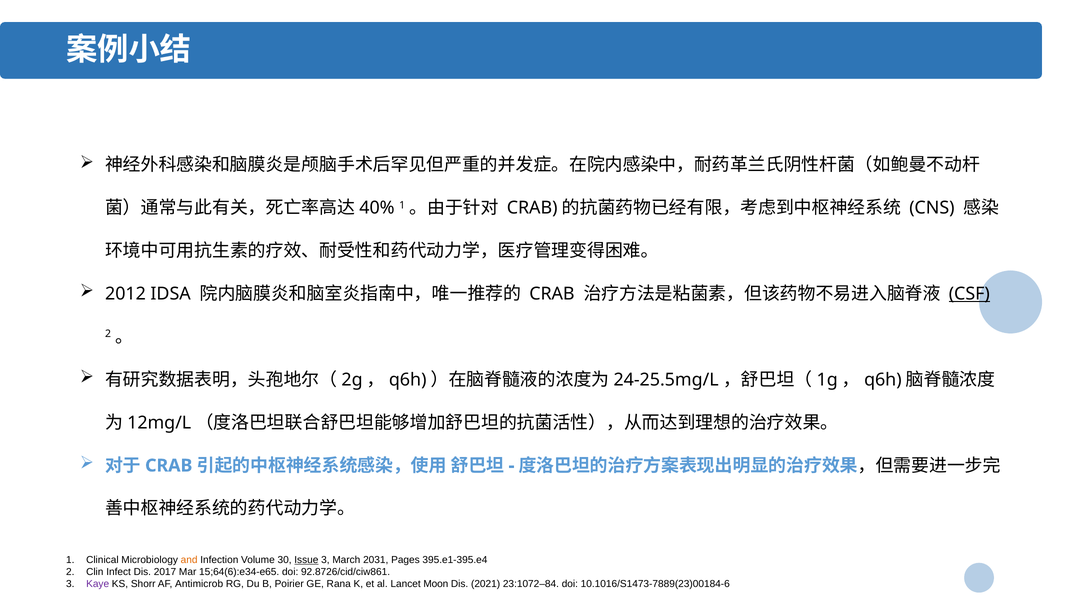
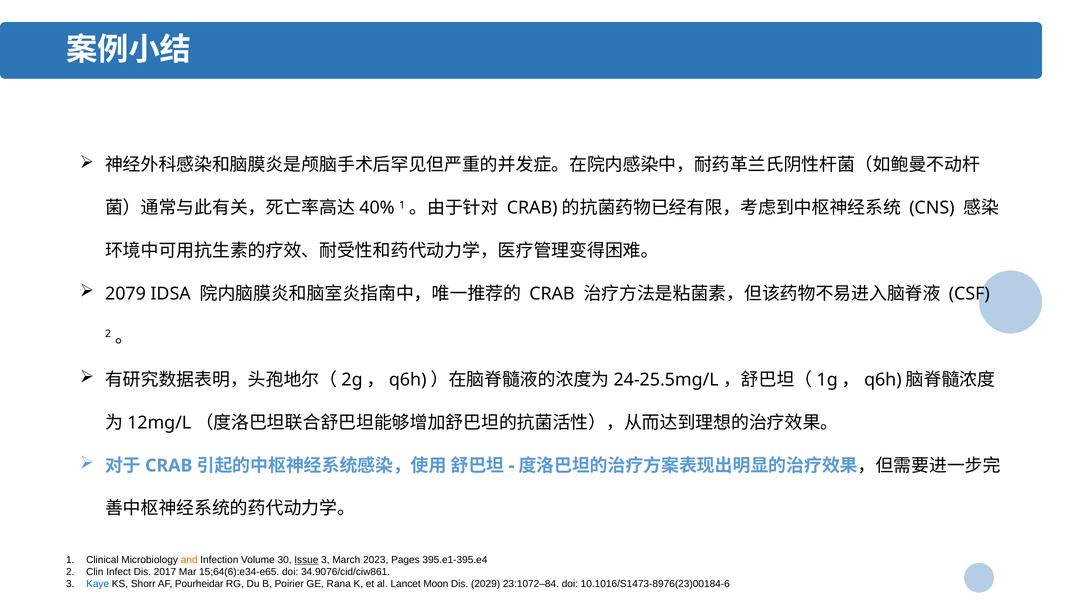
2012: 2012 -> 2079
CSF underline: present -> none
2031: 2031 -> 2023
92.8726/cid/ciw861: 92.8726/cid/ciw861 -> 34.9076/cid/ciw861
Kaye colour: purple -> blue
Antimicrob: Antimicrob -> Pourheidar
2021: 2021 -> 2029
10.1016/S1473-7889(23)00184-6: 10.1016/S1473-7889(23)00184-6 -> 10.1016/S1473-8976(23)00184-6
